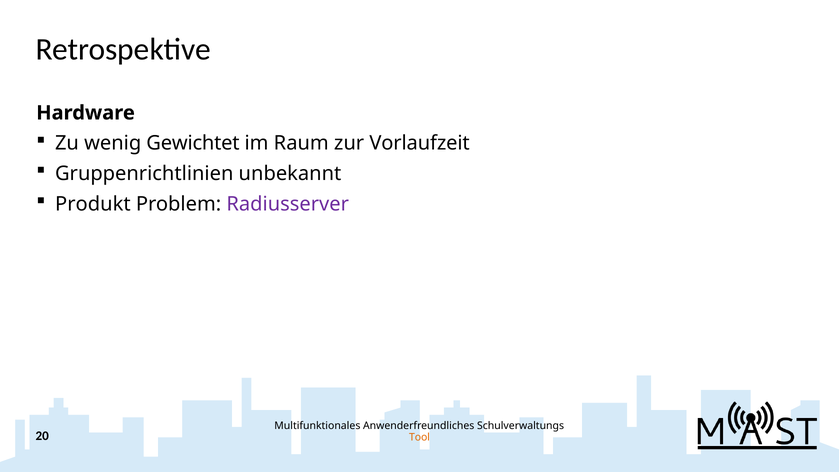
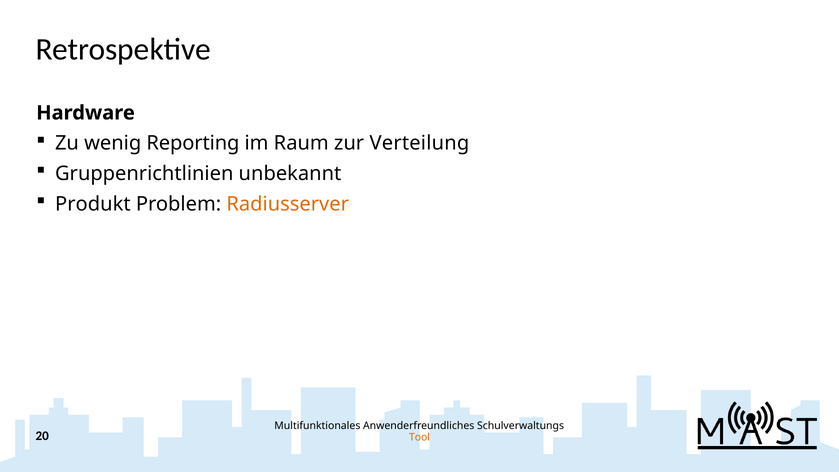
Gewichtet: Gewichtet -> Reporting
Vorlaufzeit: Vorlaufzeit -> Verteilung
Radiusserver colour: purple -> orange
